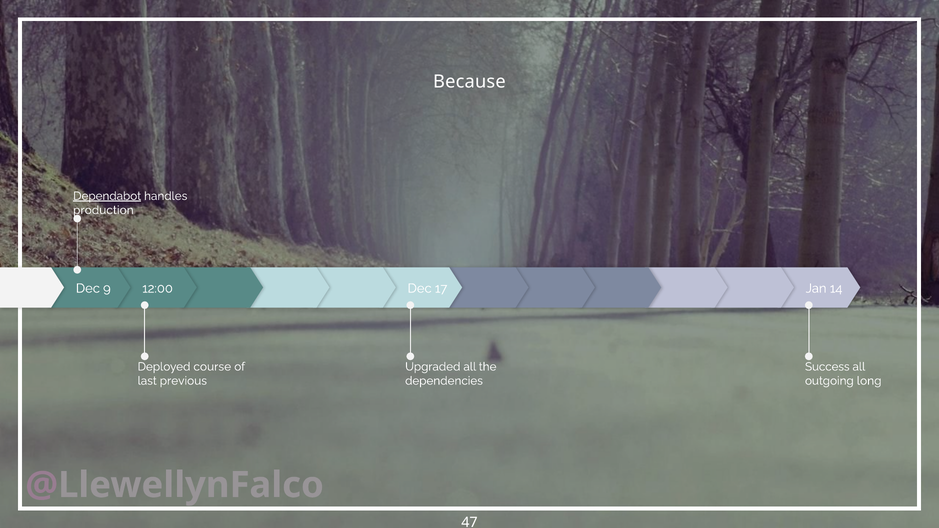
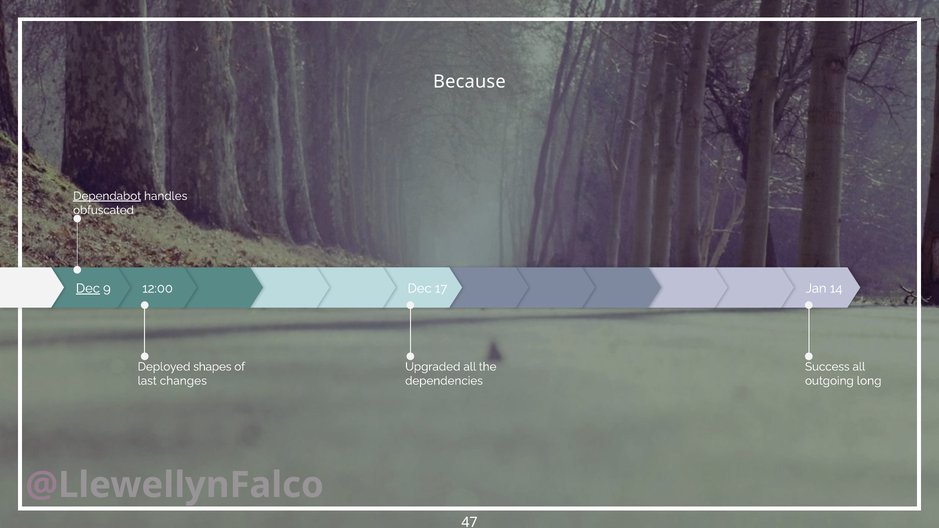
production: production -> obfuscated
Dec at (88, 288) underline: none -> present
course: course -> shapes
previous: previous -> changes
